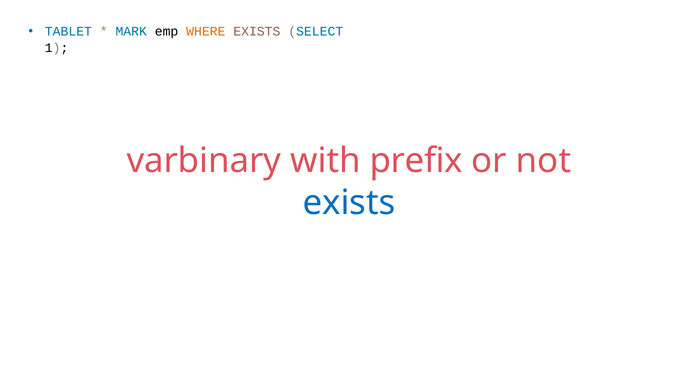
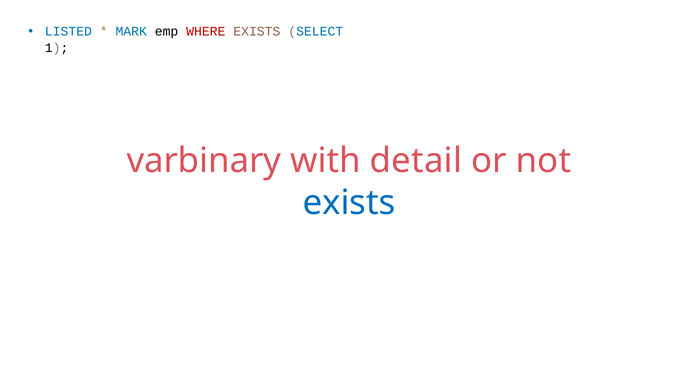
TABLET: TABLET -> LISTED
WHERE colour: orange -> red
prefix: prefix -> detail
